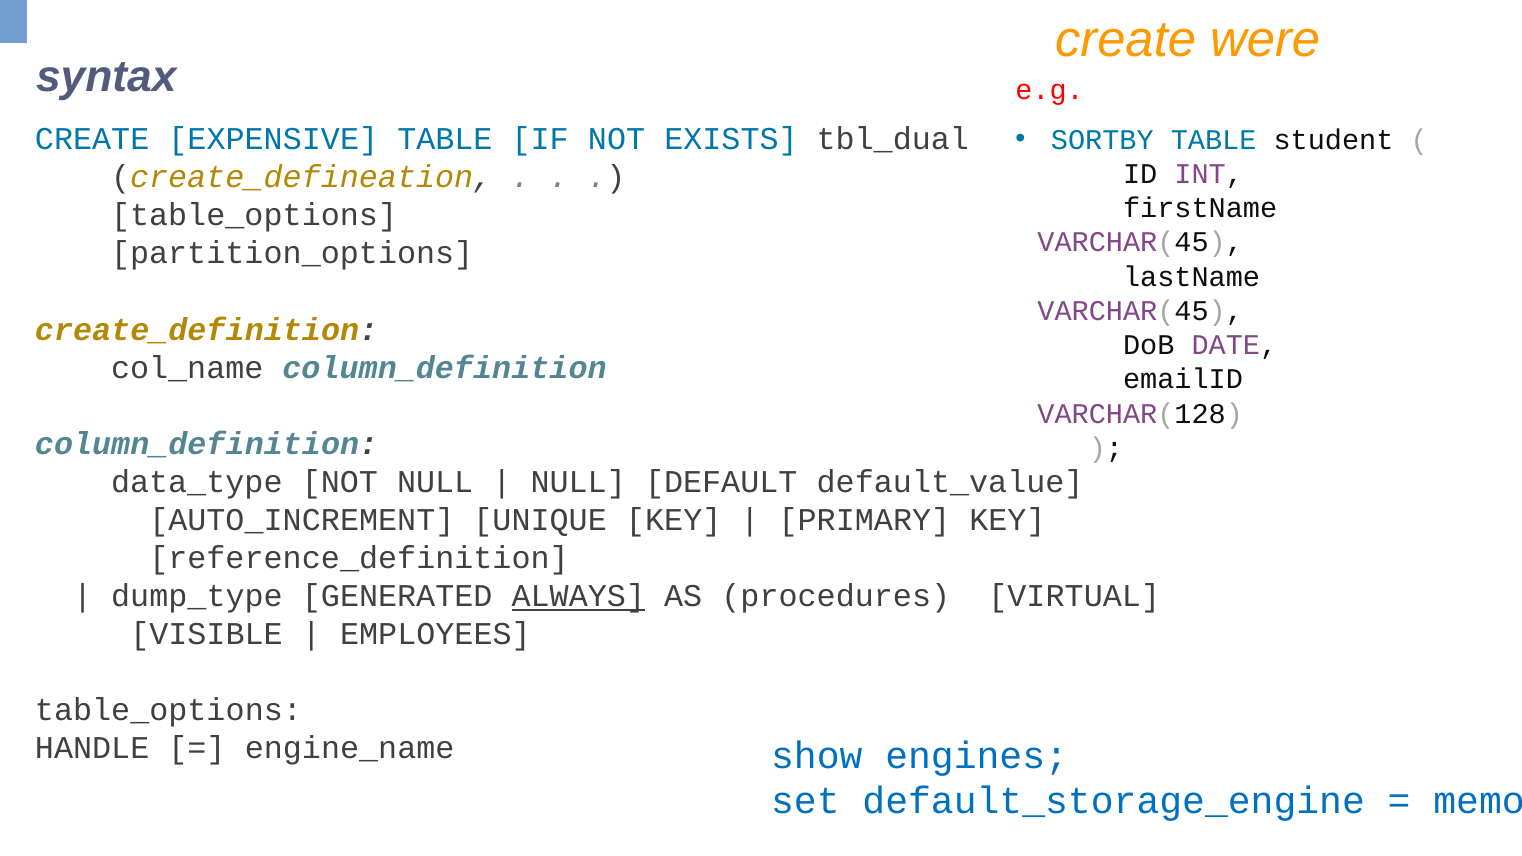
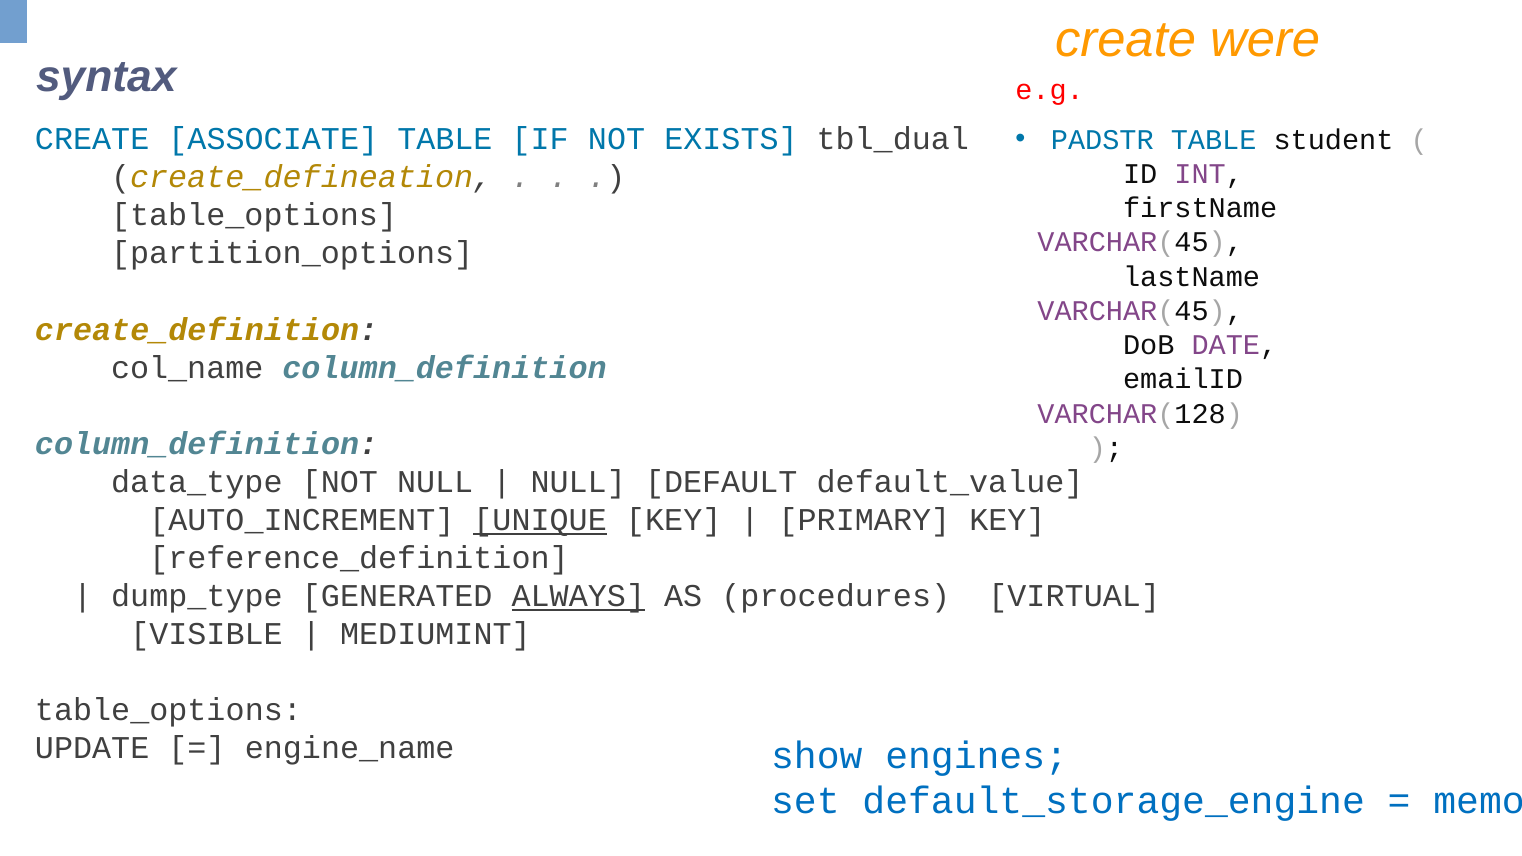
SORTBY: SORTBY -> PADSTR
EXPENSIVE: EXPENSIVE -> ASSOCIATE
UNIQUE underline: none -> present
EMPLOYEES: EMPLOYEES -> MEDIUMINT
HANDLE: HANDLE -> UPDATE
